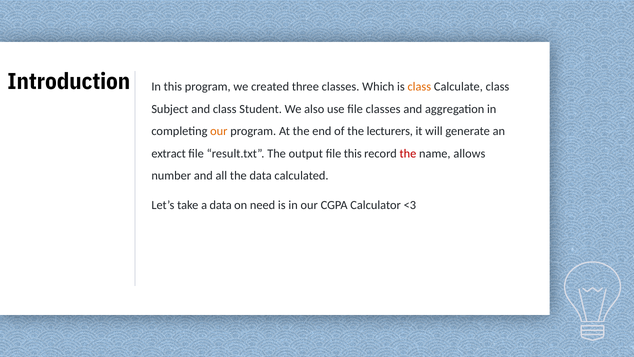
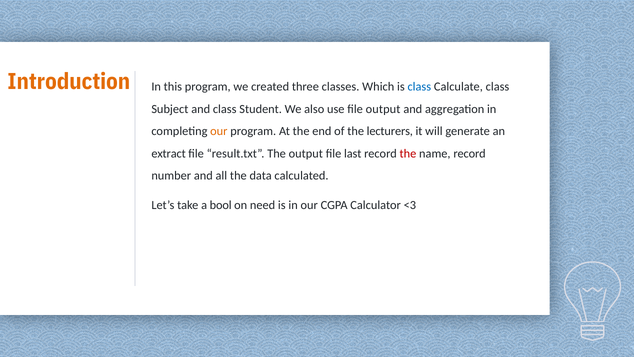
Introduction colour: black -> orange
class at (419, 87) colour: orange -> blue
file classes: classes -> output
file this: this -> last
name allows: allows -> record
a data: data -> bool
